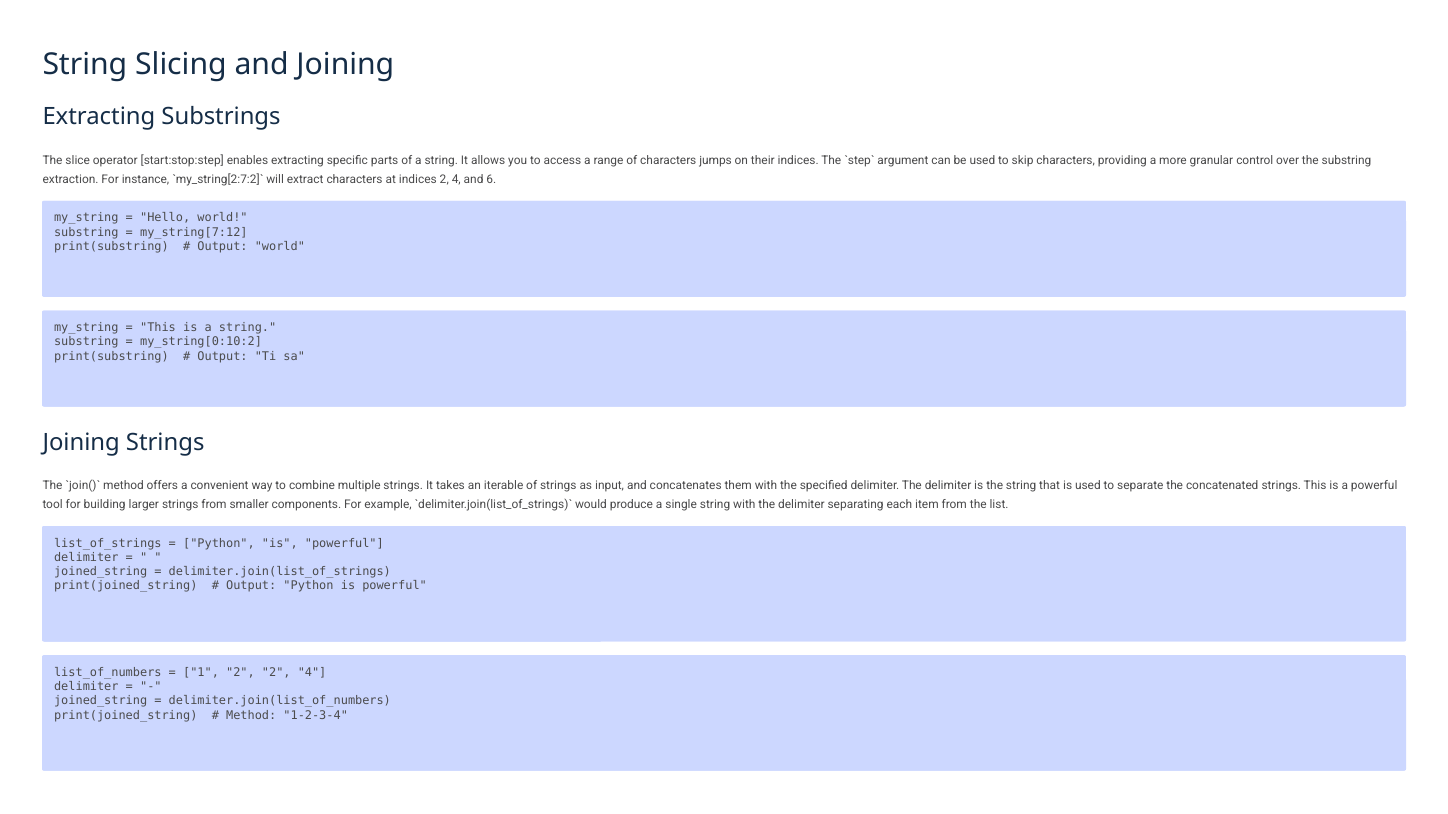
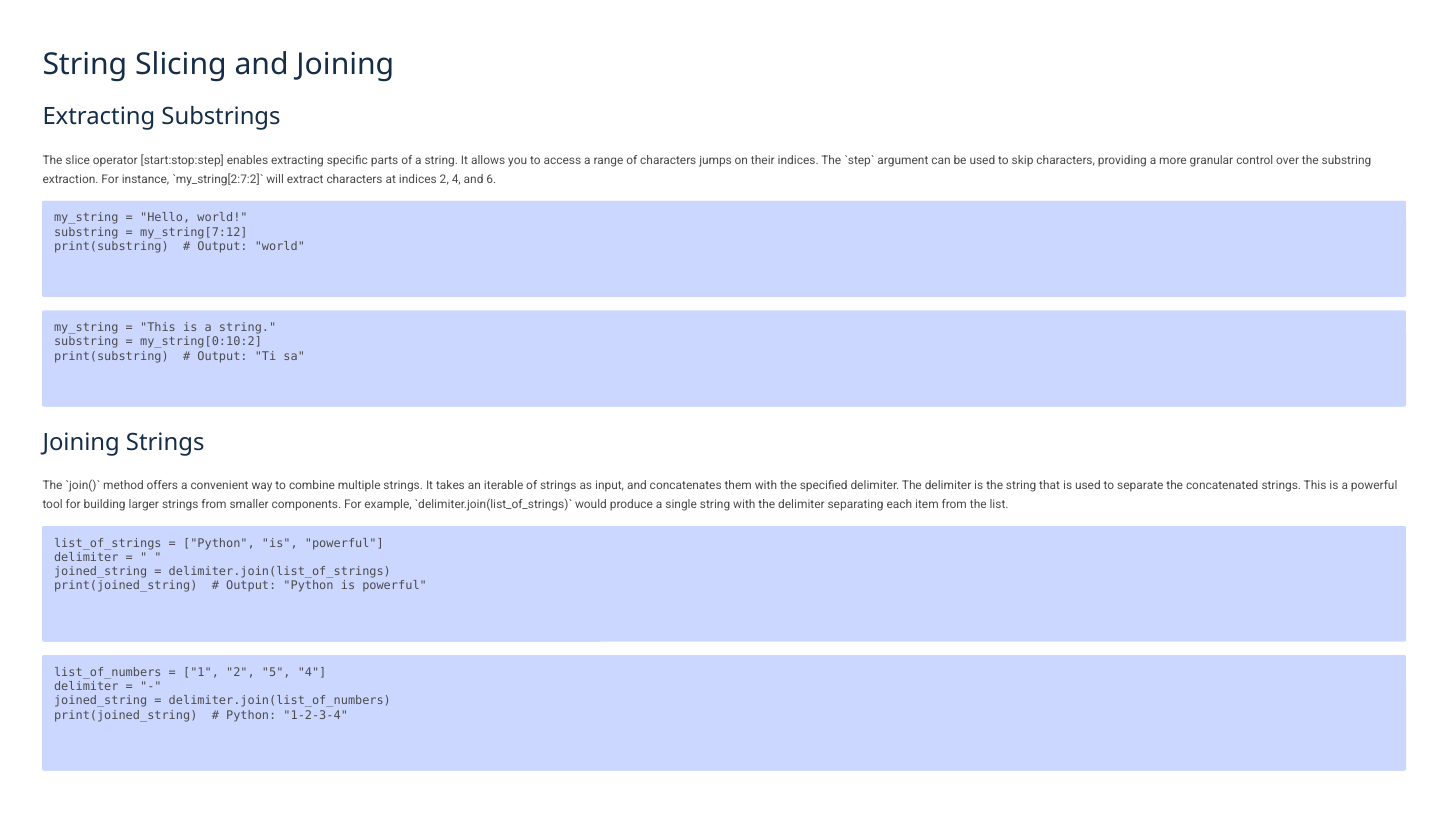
2 2: 2 -> 5
Method at (251, 716): Method -> Python
